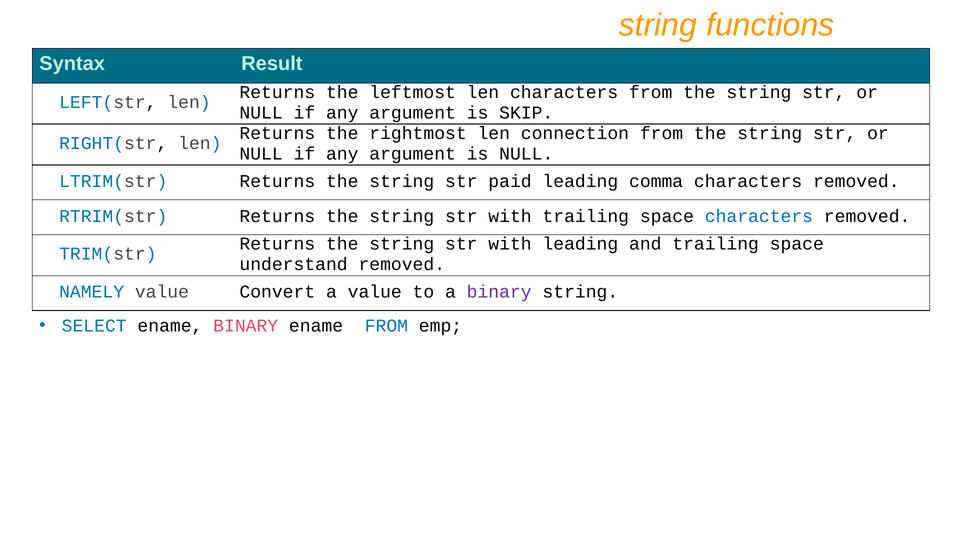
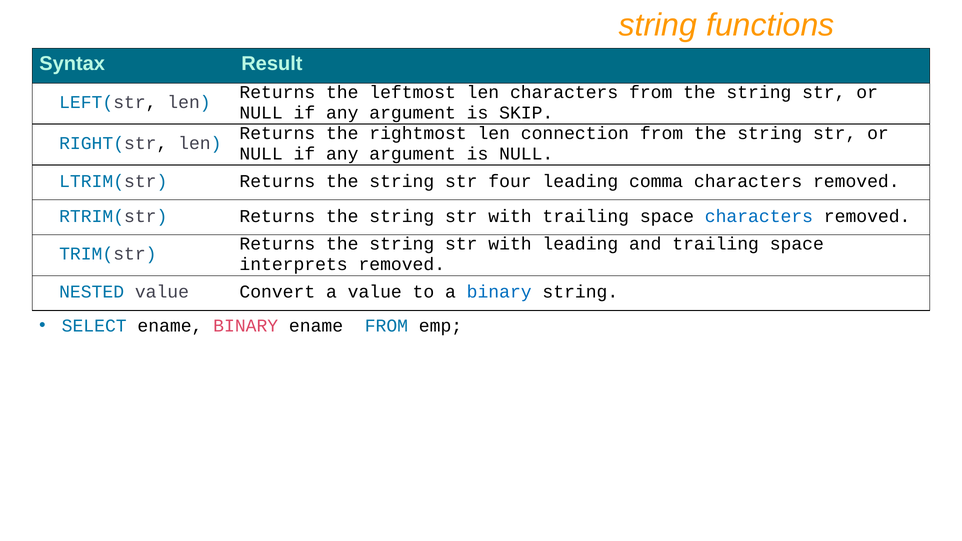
paid: paid -> four
understand: understand -> interprets
NAMELY: NAMELY -> NESTED
binary at (499, 292) colour: purple -> blue
